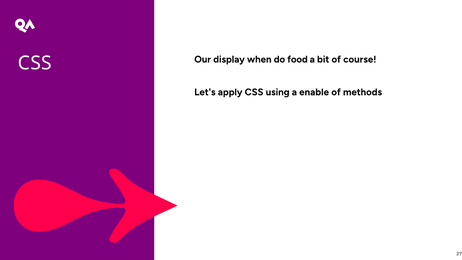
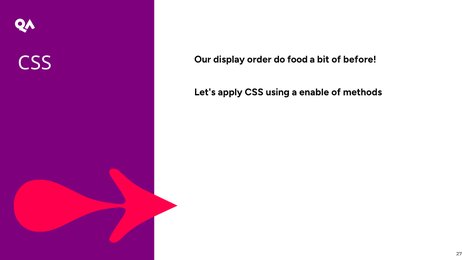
when: when -> order
course: course -> before
